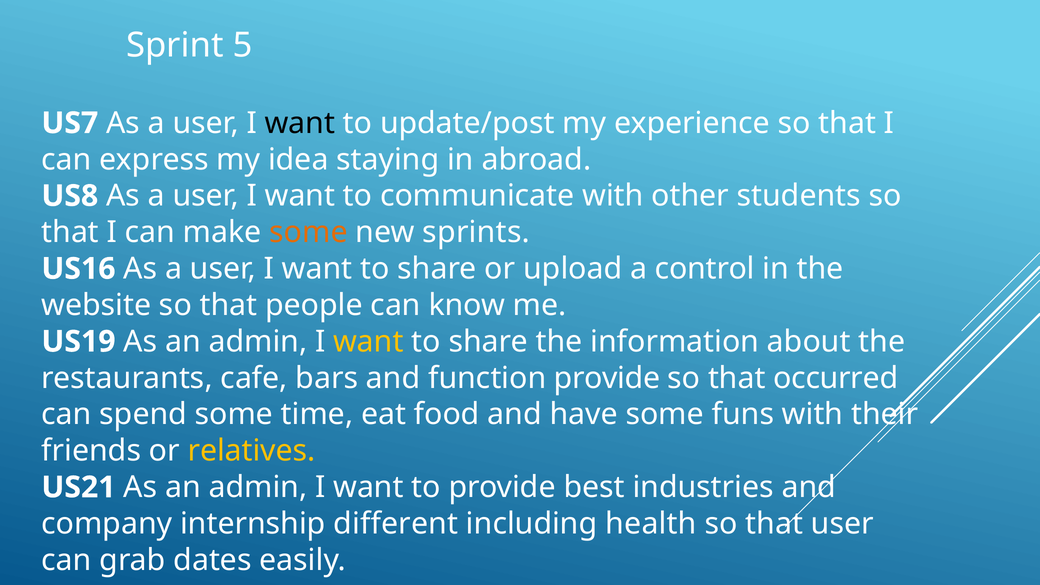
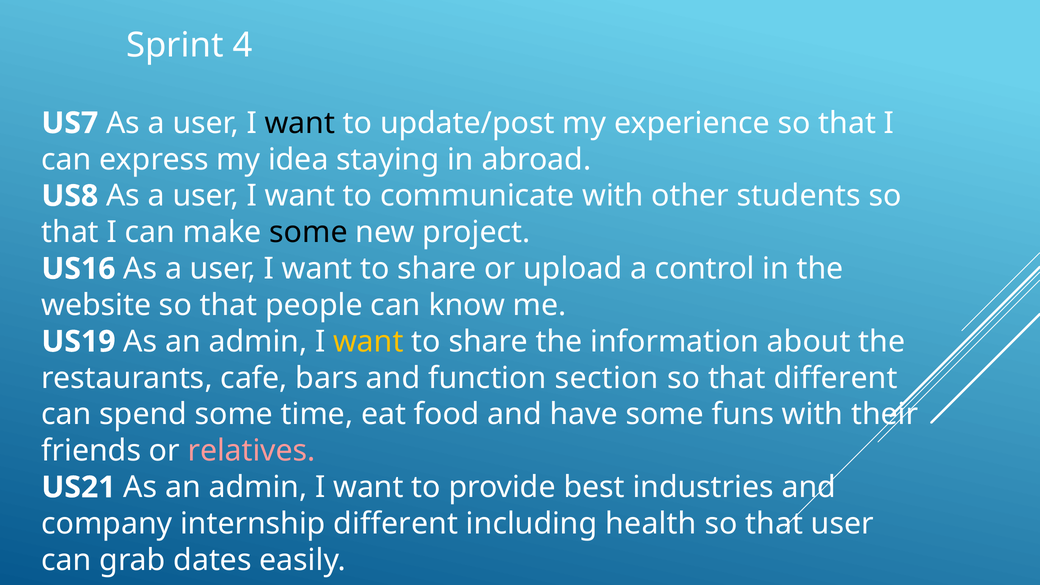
5: 5 -> 4
some at (309, 232) colour: orange -> black
sprints: sprints -> project
function provide: provide -> section
that occurred: occurred -> different
relatives colour: yellow -> pink
